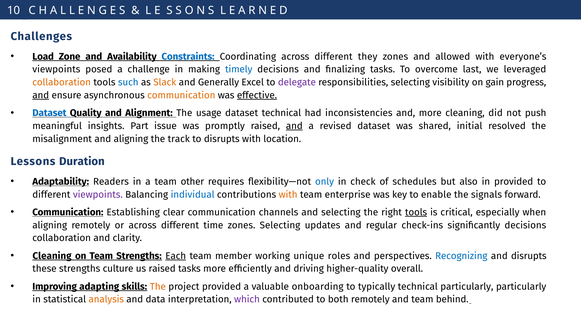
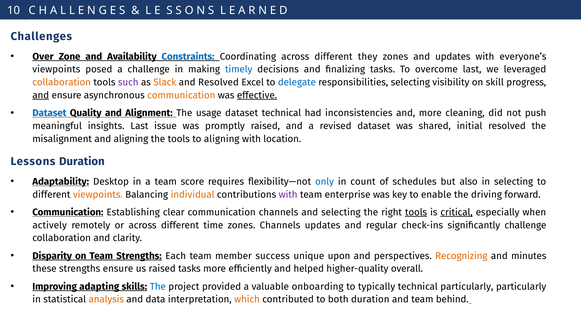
Load: Load -> Over
and allowed: allowed -> updates
such colour: blue -> purple
and Generally: Generally -> Resolved
delegate colour: purple -> blue
gain: gain -> skill
insights Part: Part -> Last
and at (294, 126) underline: present -> none
the track: track -> tools
to disrupts: disrupts -> aligning
Readers: Readers -> Desktop
other: other -> score
check: check -> count
in provided: provided -> selecting
viewpoints at (98, 194) colour: purple -> orange
individual colour: blue -> orange
with at (288, 194) colour: orange -> purple
signals: signals -> driving
critical underline: none -> present
aligning at (50, 225): aligning -> actively
zones Selecting: Selecting -> Channels
significantly decisions: decisions -> challenge
Cleaning at (52, 256): Cleaning -> Disparity
Each underline: present -> none
working: working -> success
roles: roles -> upon
Recognizing colour: blue -> orange
and disrupts: disrupts -> minutes
strengths culture: culture -> ensure
driving: driving -> helped
The at (158, 286) colour: orange -> blue
which colour: purple -> orange
both remotely: remotely -> duration
